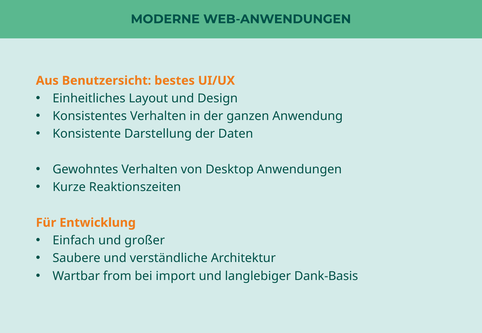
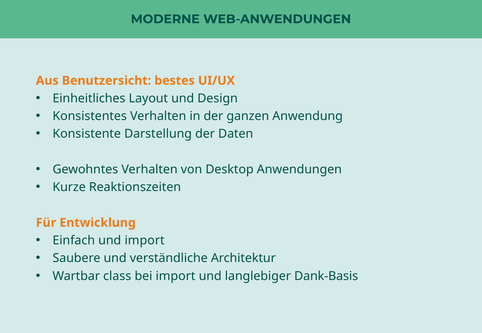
und großer: großer -> import
from: from -> class
